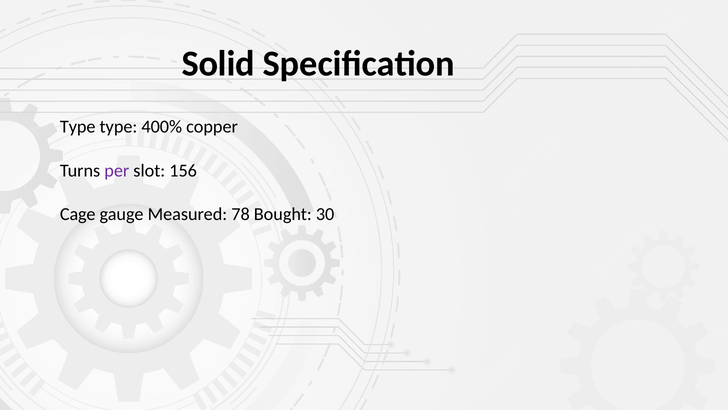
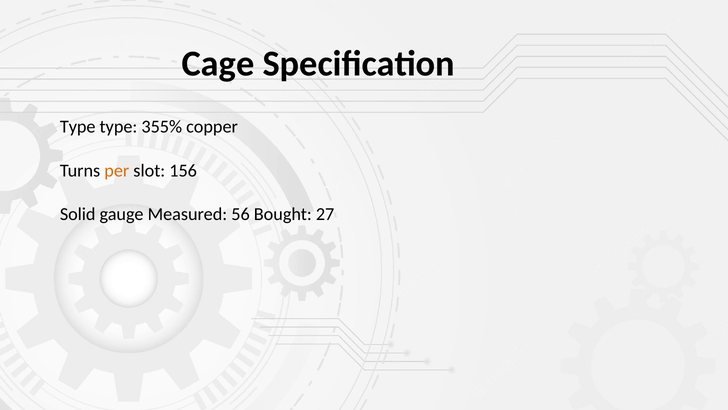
Solid: Solid -> Cage
400%: 400% -> 355%
per colour: purple -> orange
Cage: Cage -> Solid
78: 78 -> 56
30: 30 -> 27
